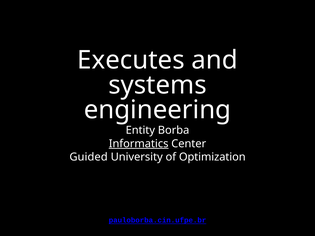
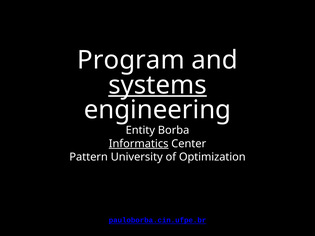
Executes: Executes -> Program
systems underline: none -> present
Guided: Guided -> Pattern
